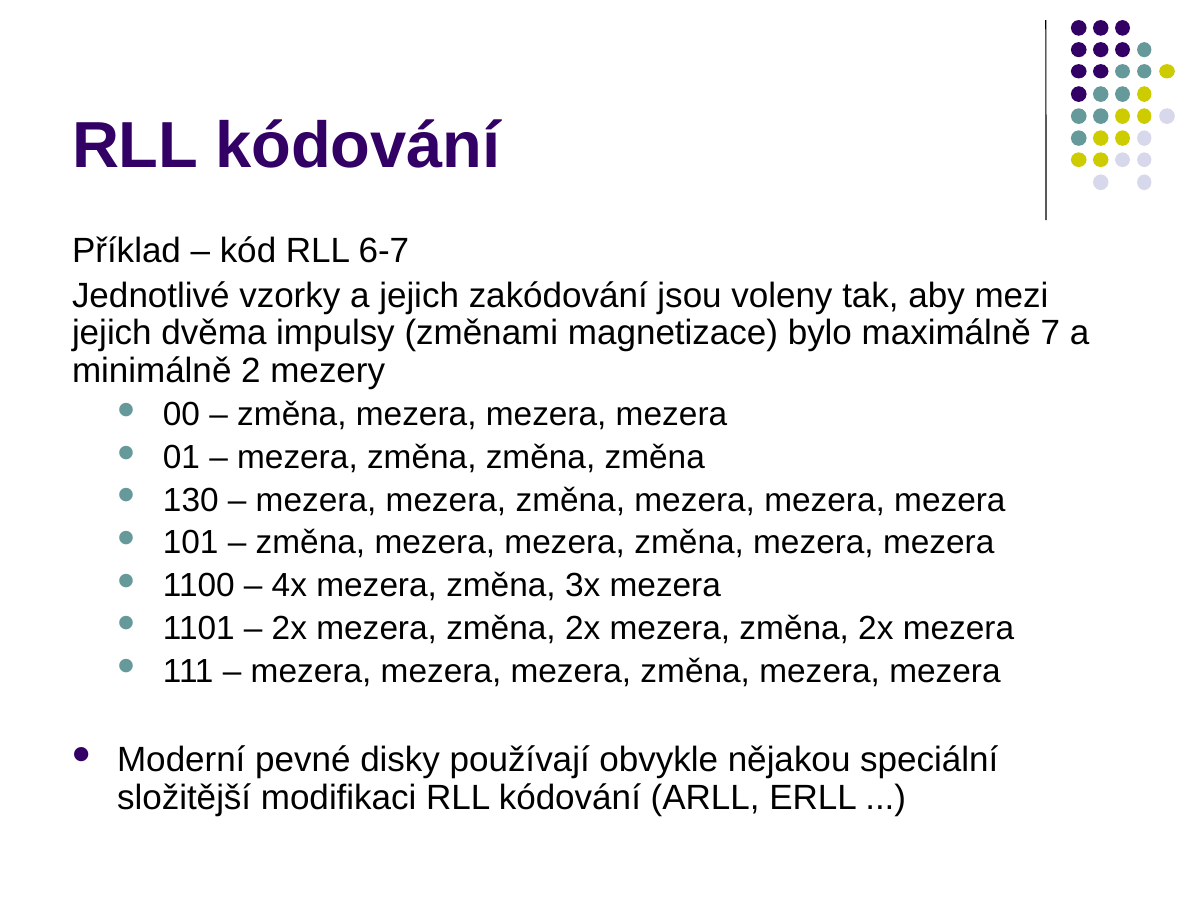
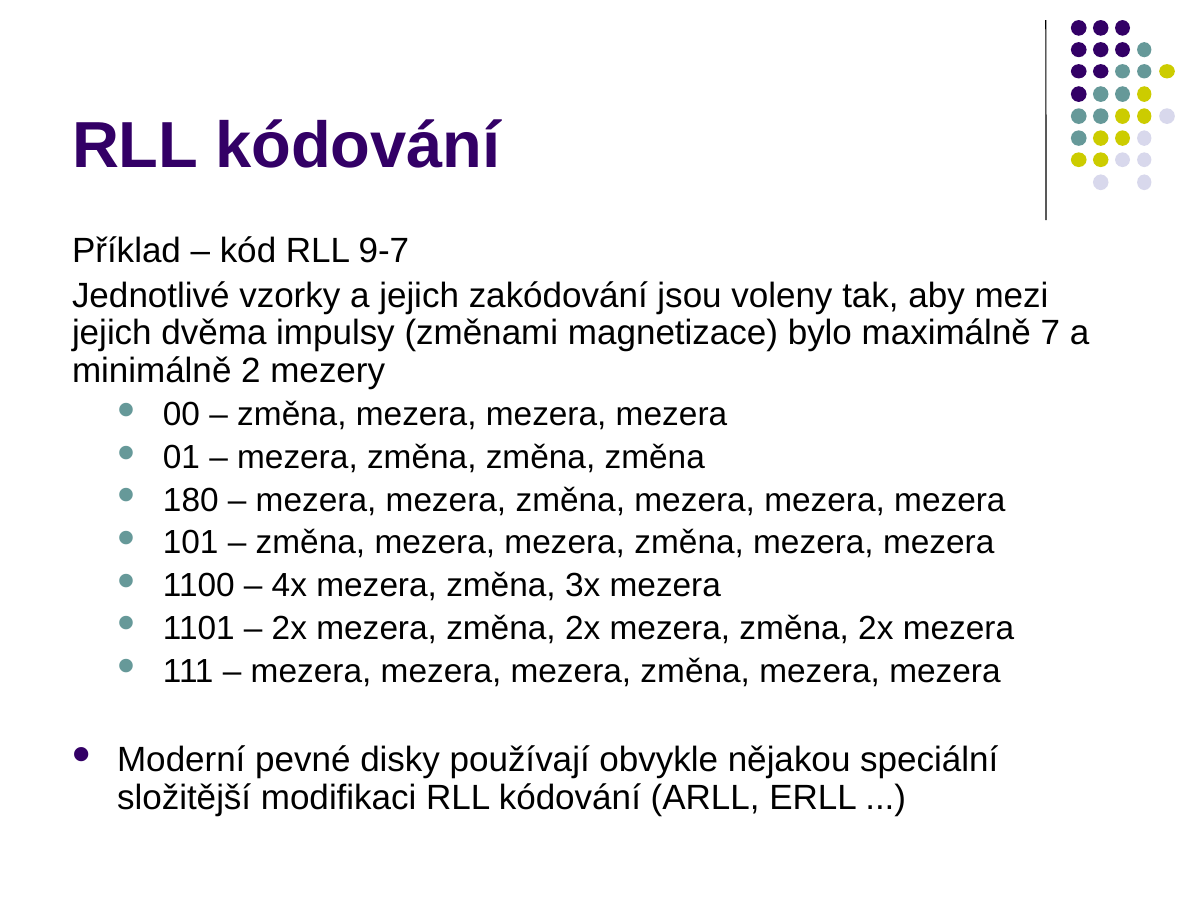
6-7: 6-7 -> 9-7
130: 130 -> 180
